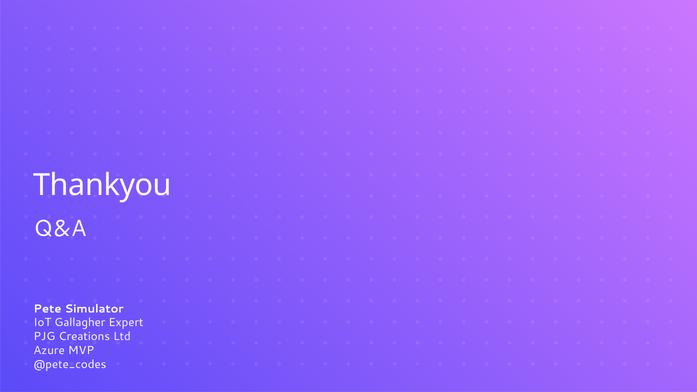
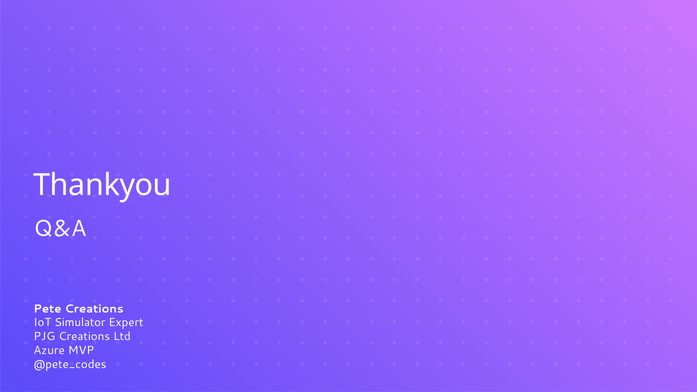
Pete Simulator: Simulator -> Creations
Gallagher: Gallagher -> Simulator
